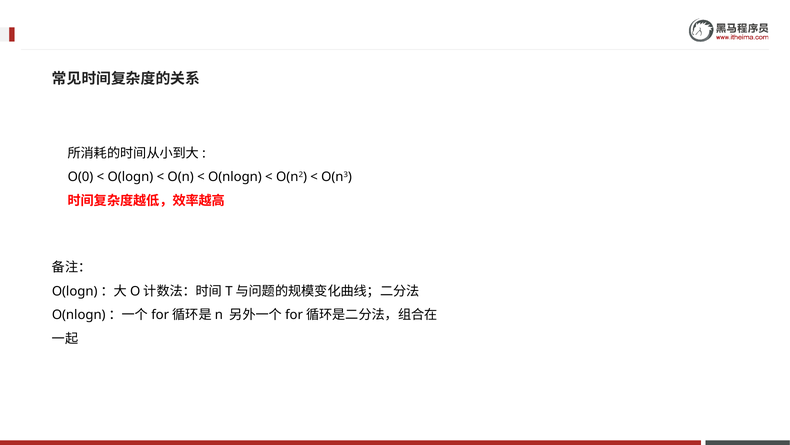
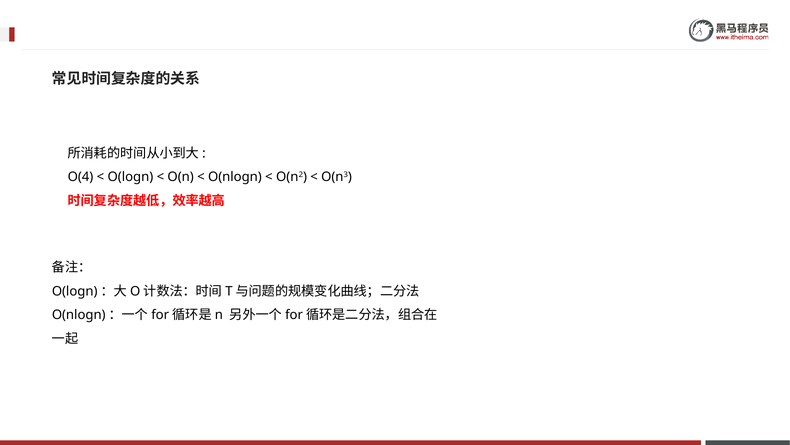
O(0: O(0 -> O(4
